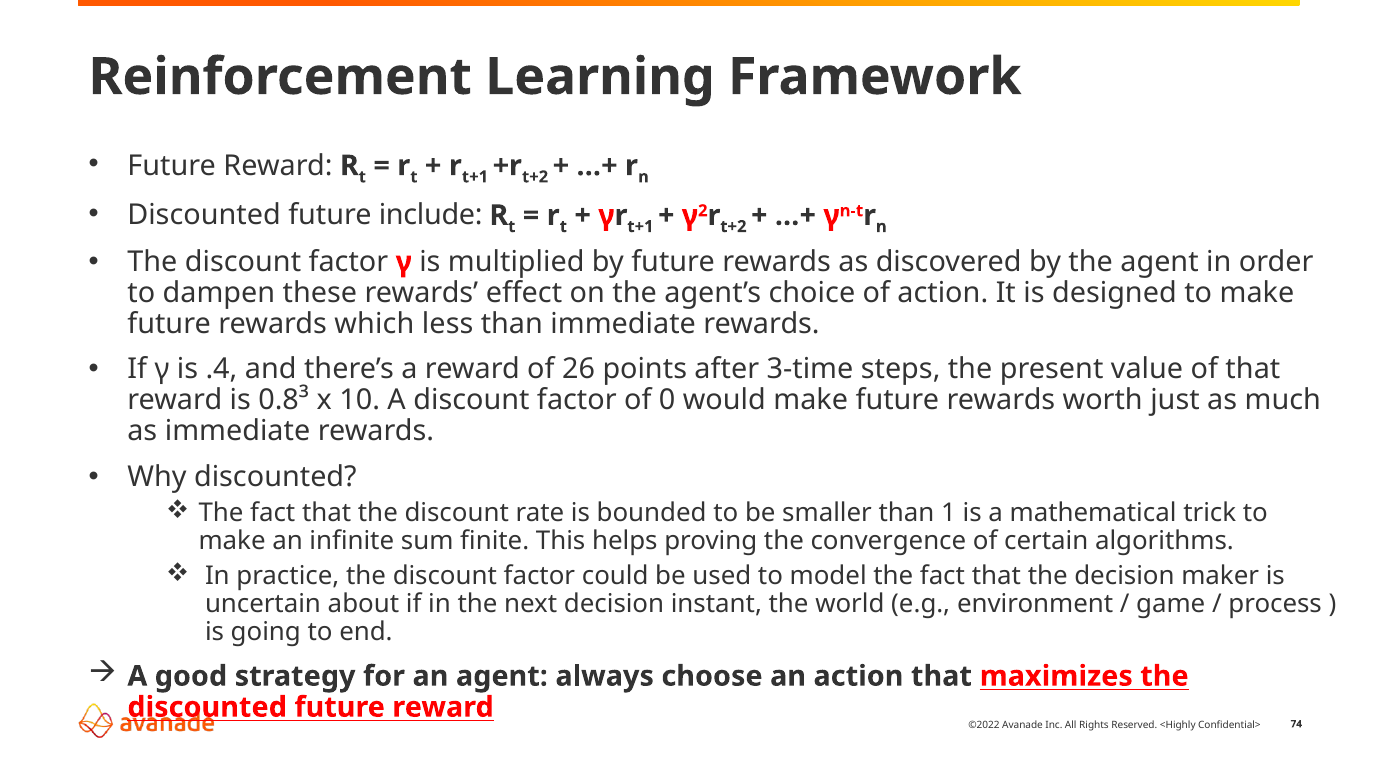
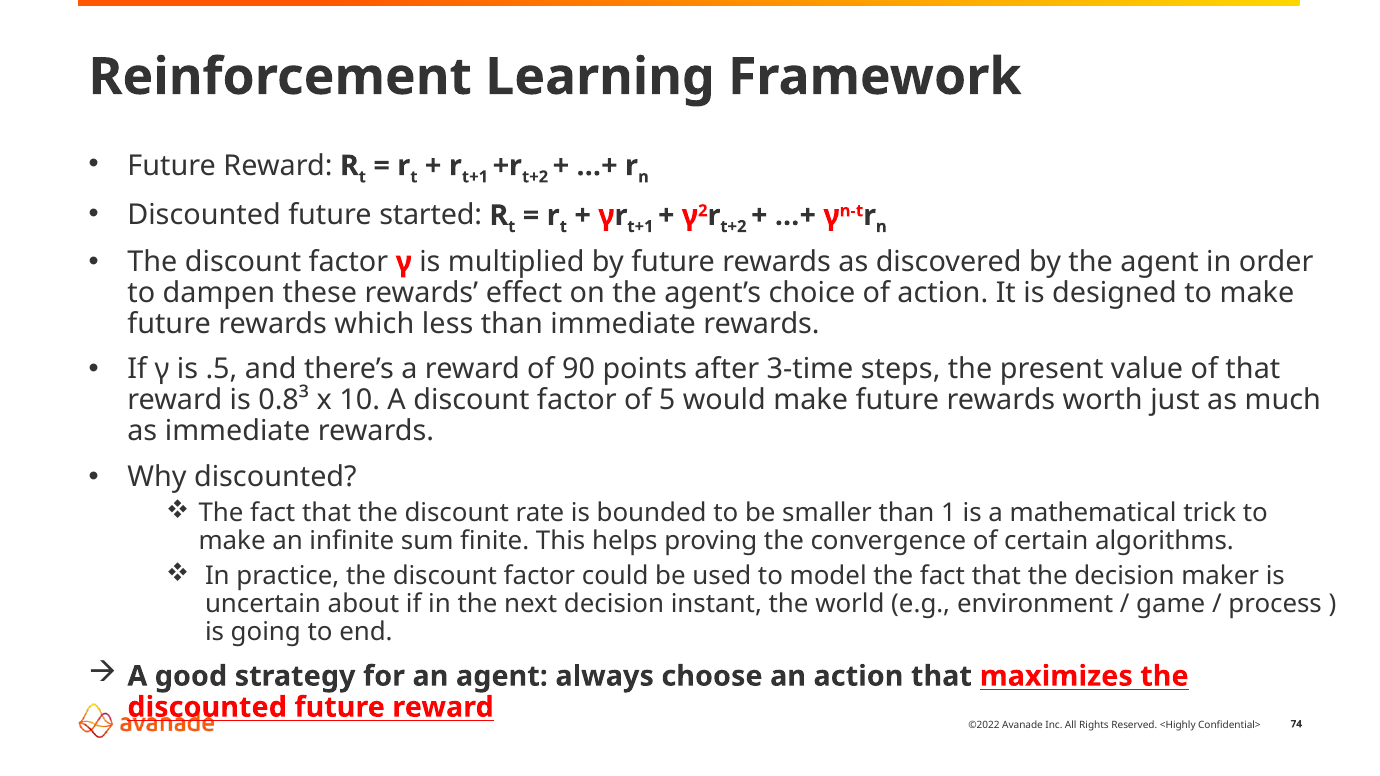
include: include -> started
.4: .4 -> .5
26: 26 -> 90
0: 0 -> 5
